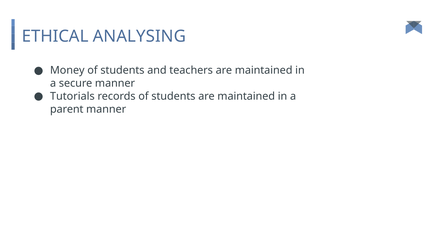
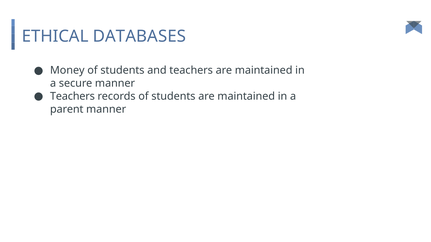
ANALYSING: ANALYSING -> DATABASES
Tutorials at (72, 96): Tutorials -> Teachers
